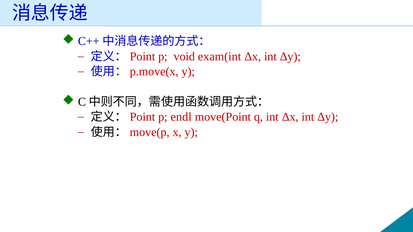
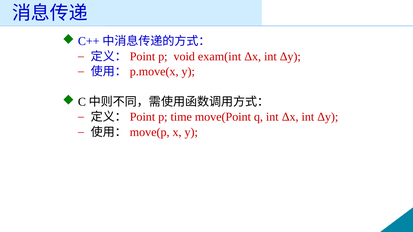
endl: endl -> time
